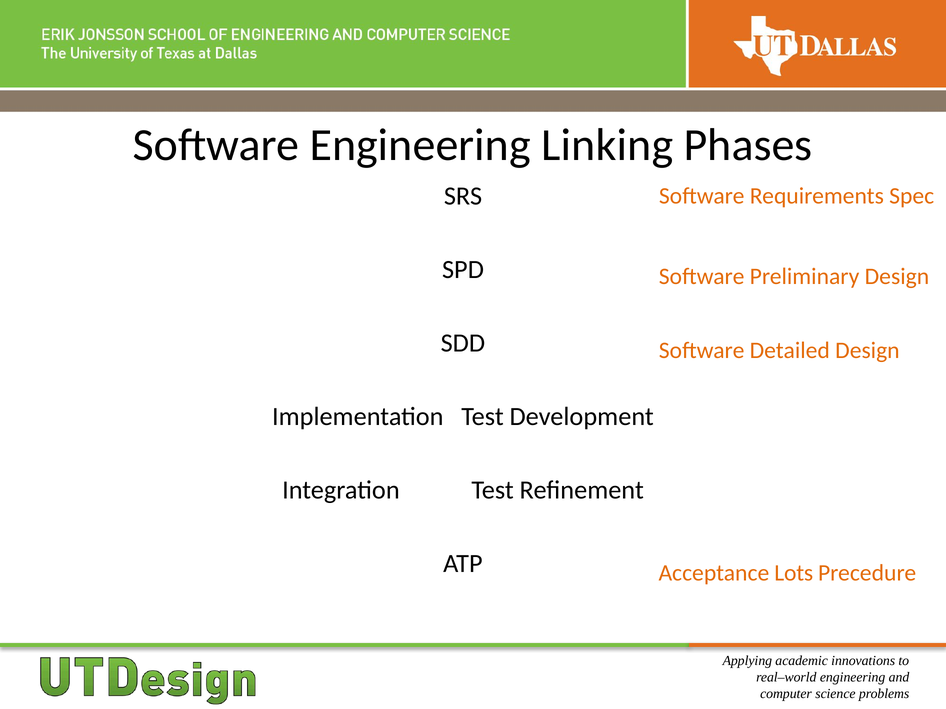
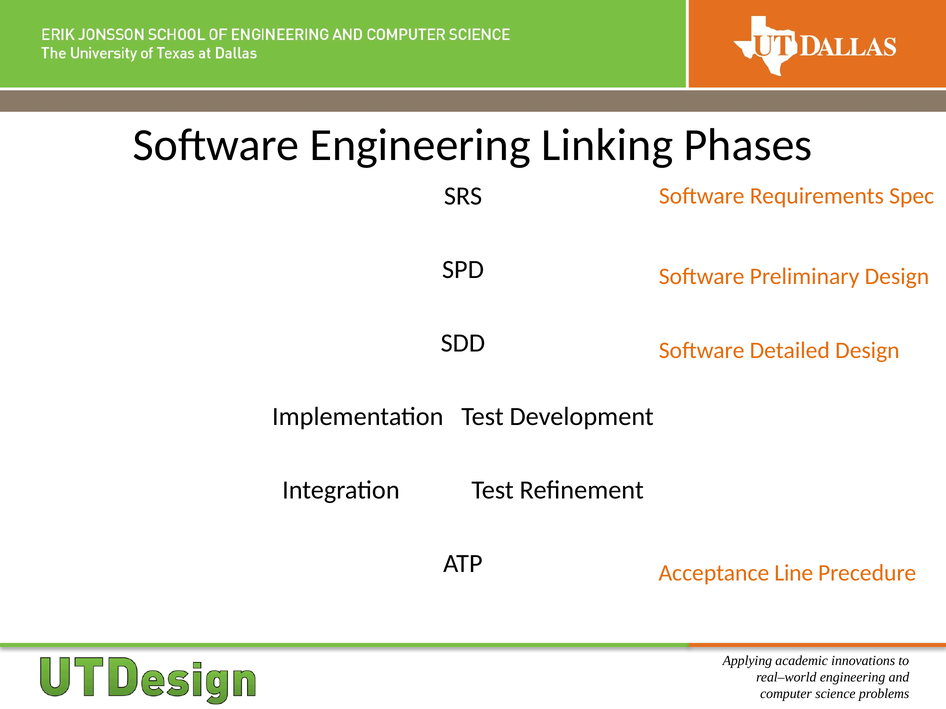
Lots: Lots -> Line
